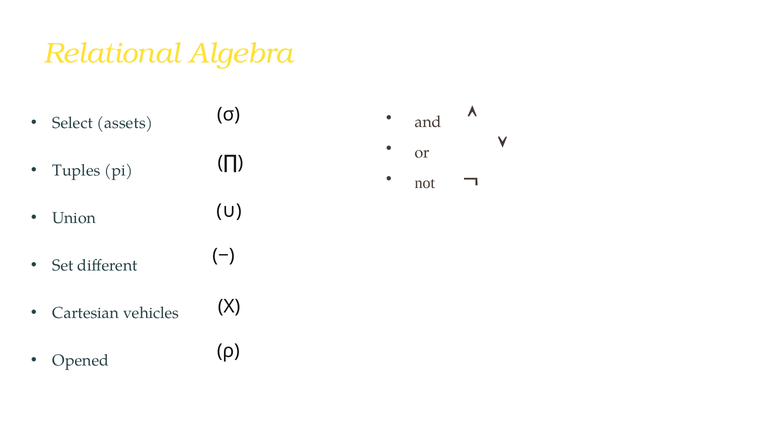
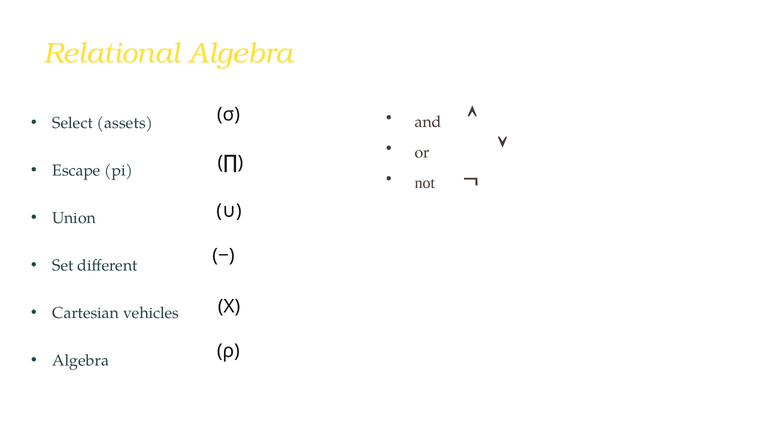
Tuples: Tuples -> Escape
Opened at (81, 361): Opened -> Algebra
